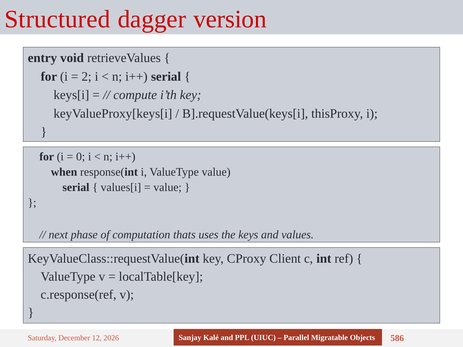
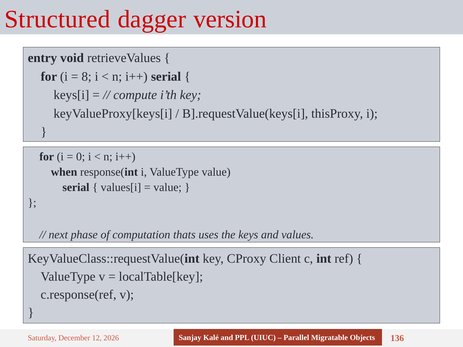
2: 2 -> 8
586: 586 -> 136
